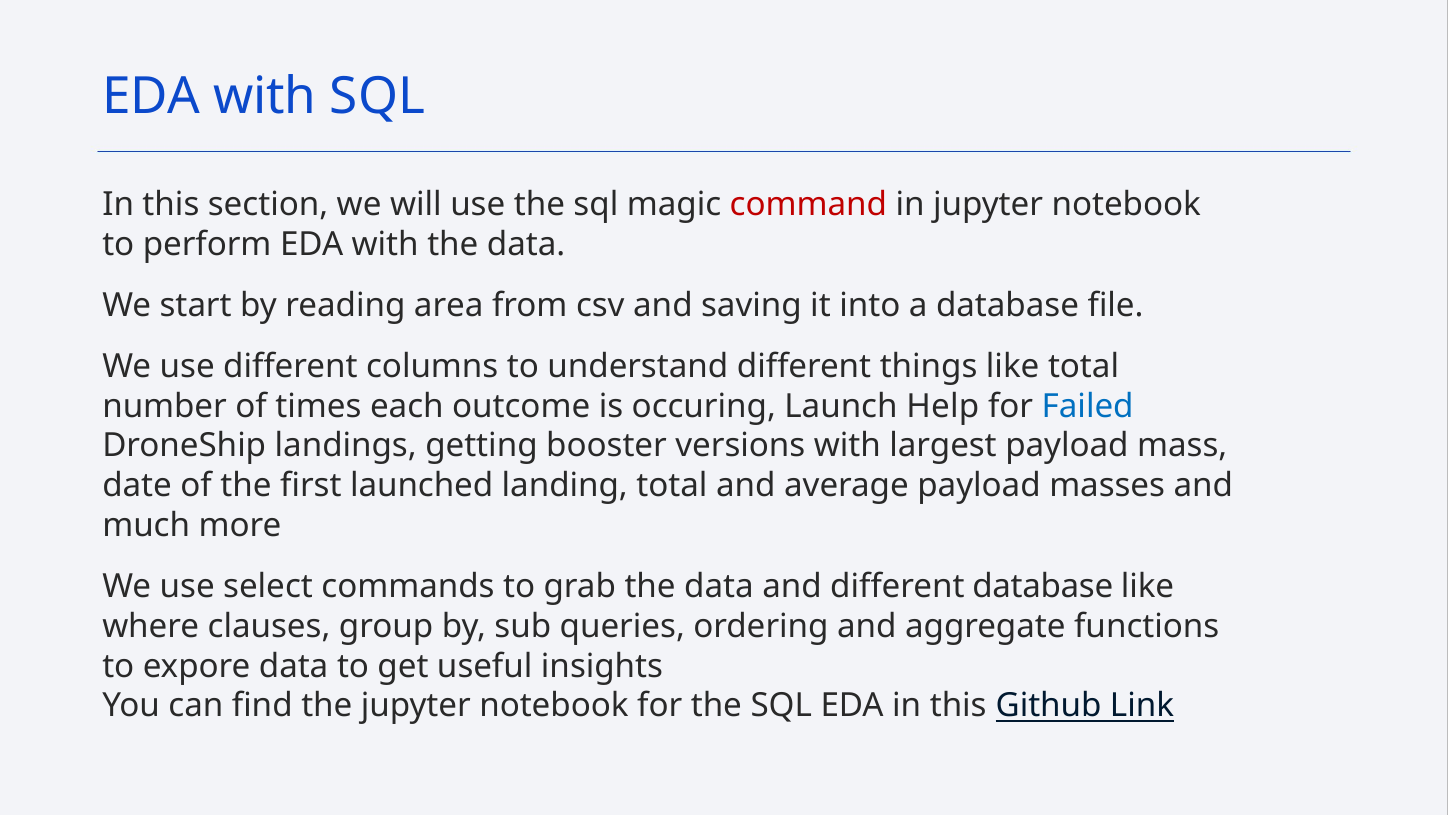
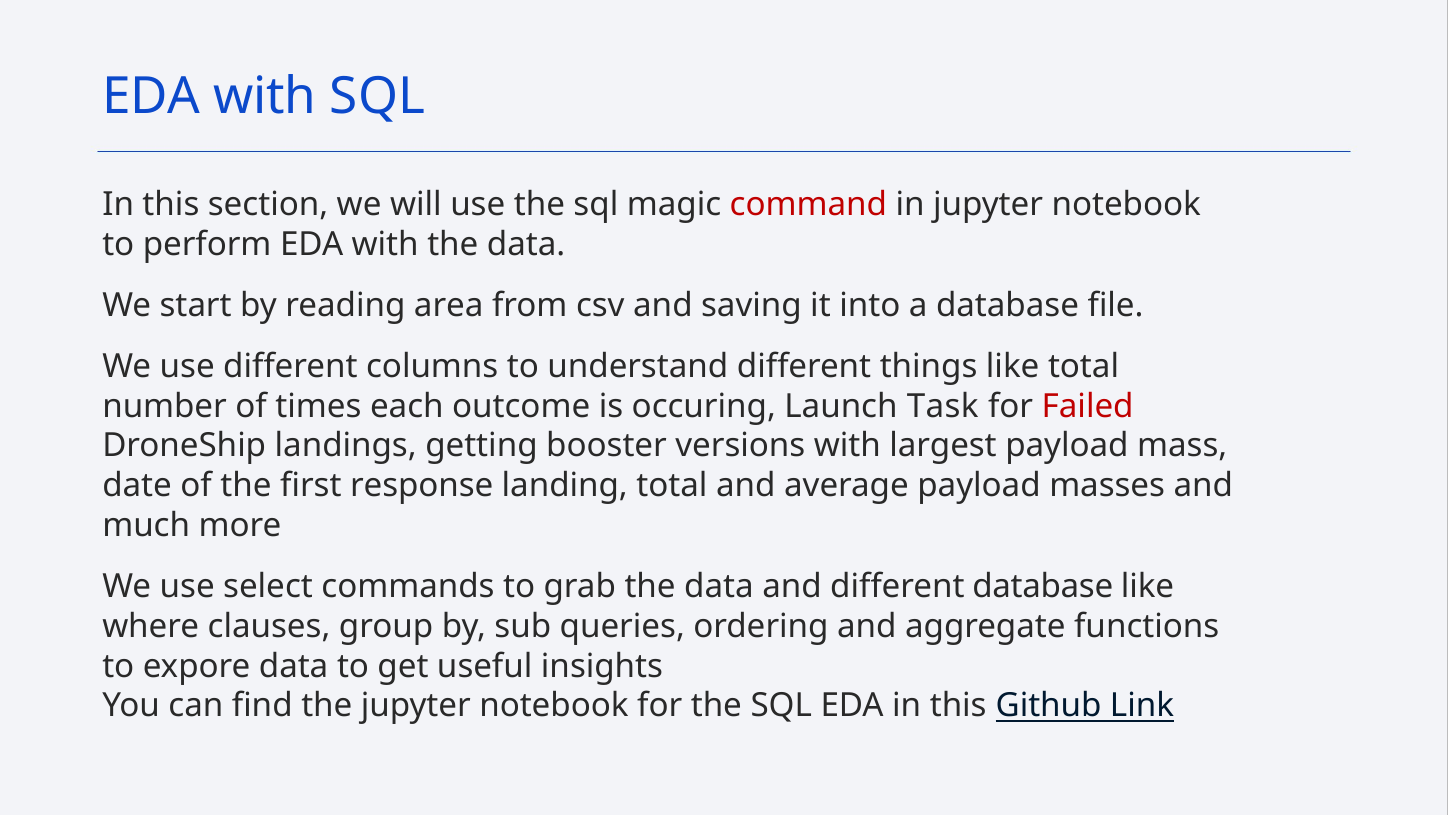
Help: Help -> Task
Failed colour: blue -> red
launched: launched -> response
